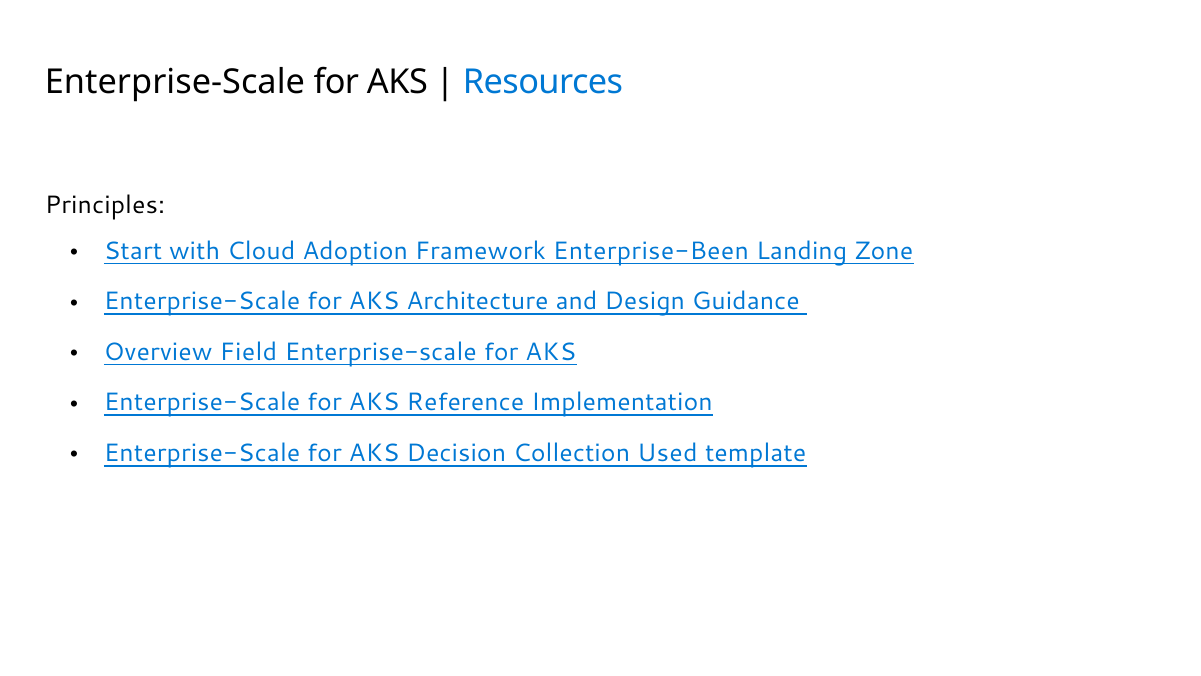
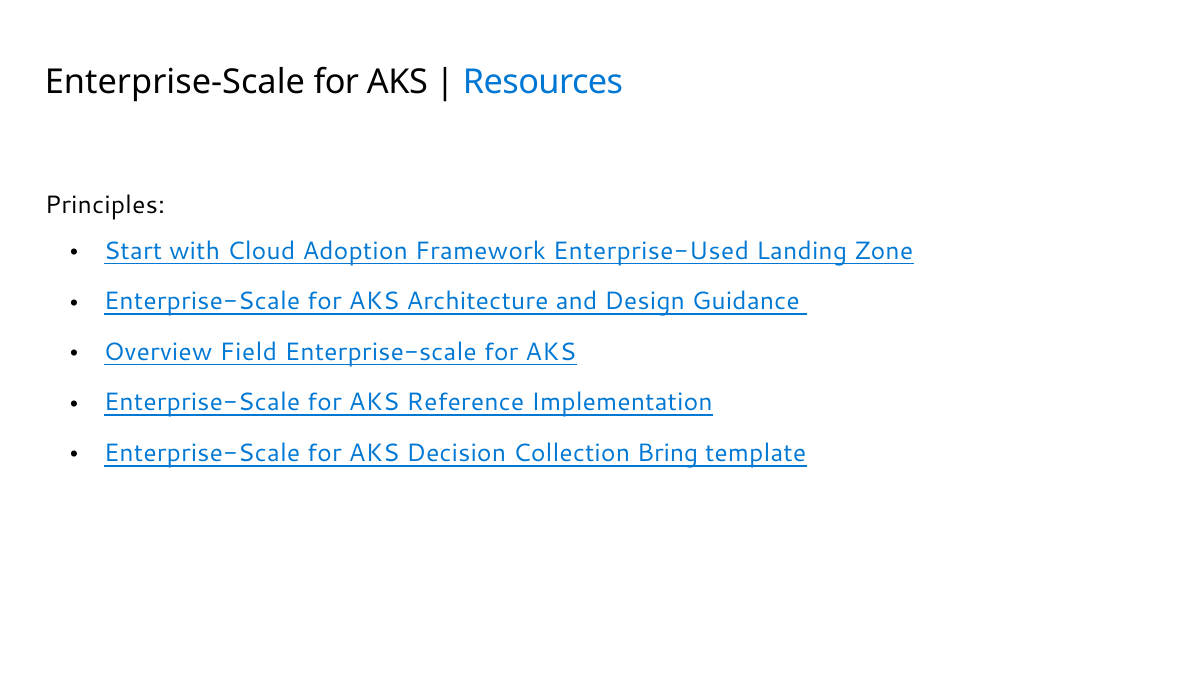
Enterprise-Been: Enterprise-Been -> Enterprise-Used
Used: Used -> Bring
